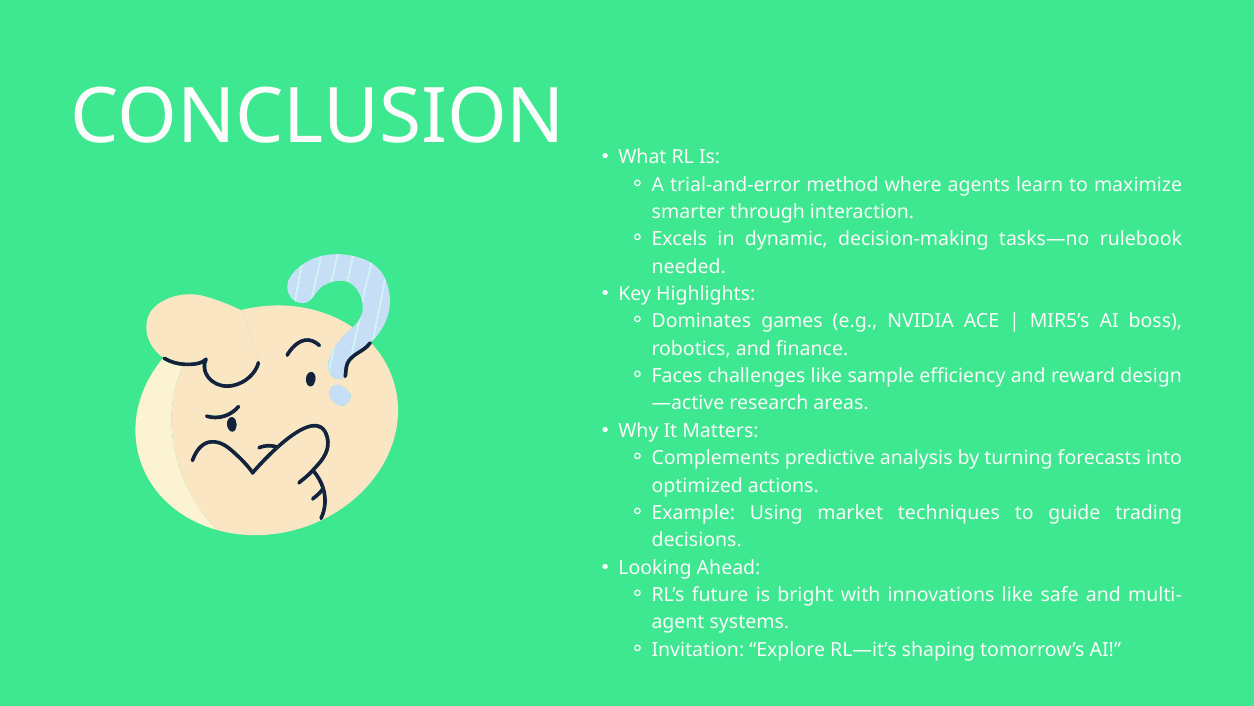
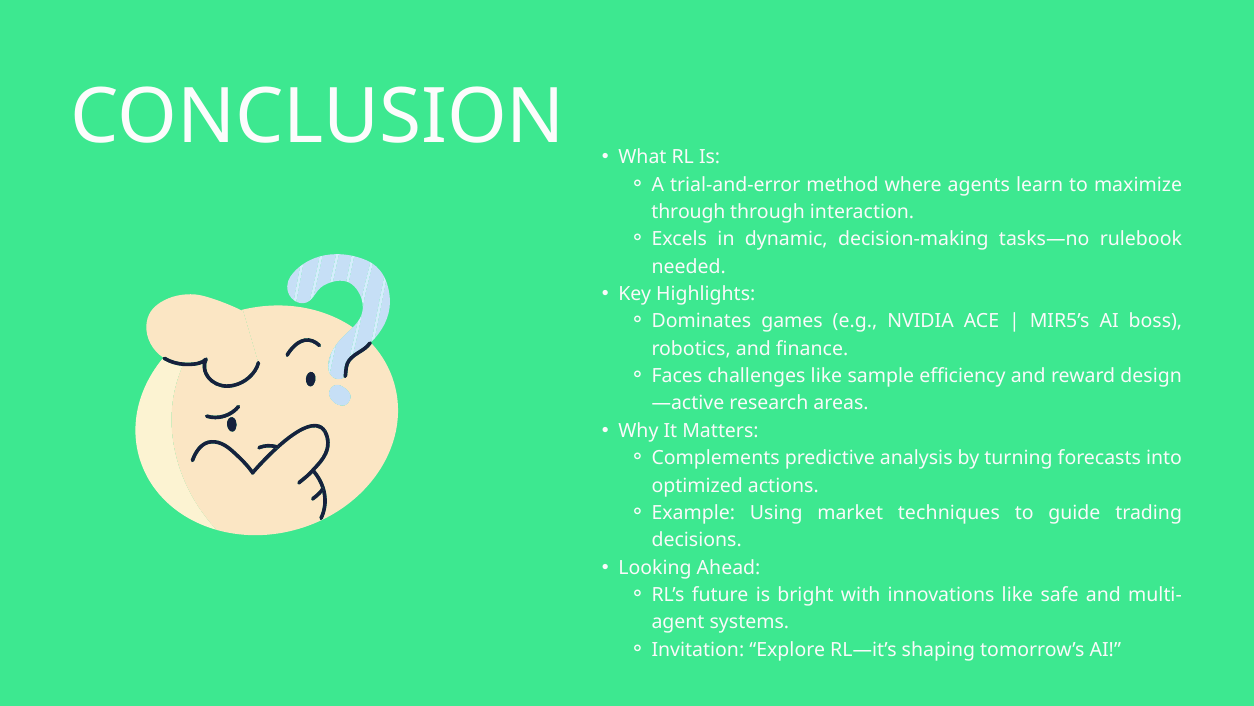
smarter at (688, 212): smarter -> through
